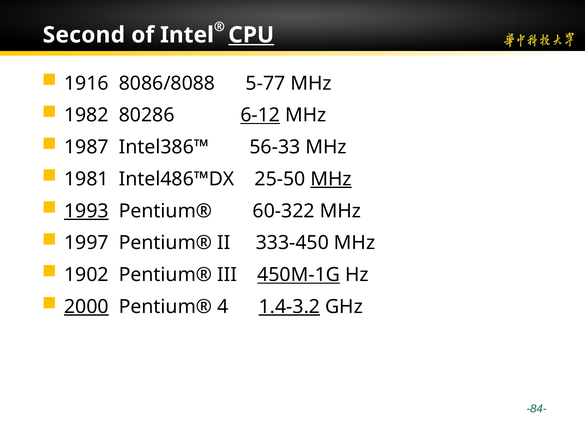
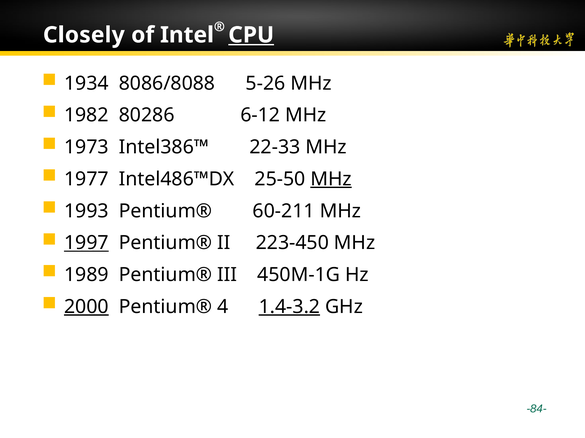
Second: Second -> Closely
1916: 1916 -> 1934
5-77: 5-77 -> 5-26
6-12 underline: present -> none
1987: 1987 -> 1973
56-33: 56-33 -> 22-33
1981: 1981 -> 1977
1993 underline: present -> none
60-322: 60-322 -> 60-211
1997 underline: none -> present
333-450: 333-450 -> 223-450
1902: 1902 -> 1989
450M-1G underline: present -> none
